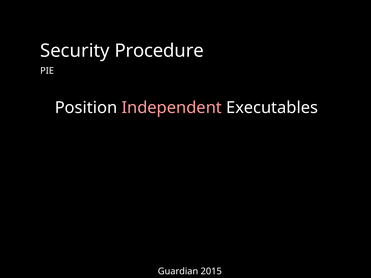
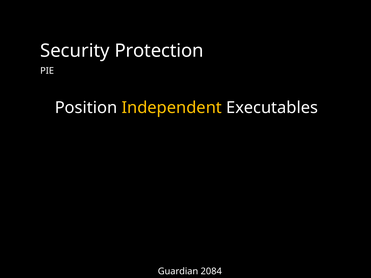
Procedure: Procedure -> Protection
Independent colour: pink -> yellow
2015: 2015 -> 2084
